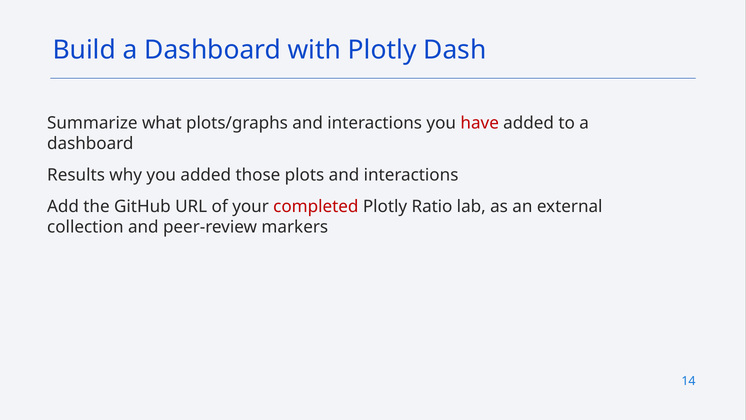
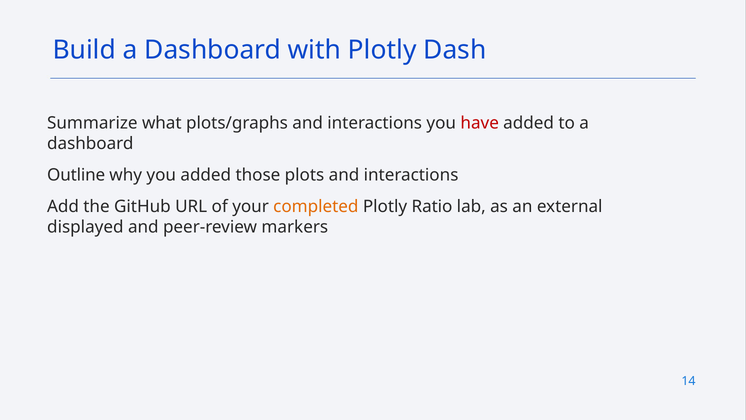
Results: Results -> Outline
completed colour: red -> orange
collection: collection -> displayed
